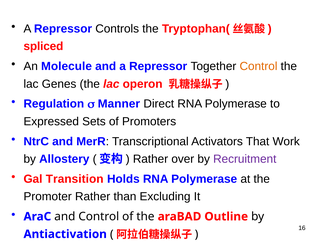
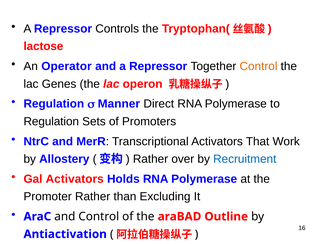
spliced: spliced -> lactose
Molecule: Molecule -> Operator
Expressed at (51, 121): Expressed -> Regulation
Recruitment colour: purple -> blue
Gal Transition: Transition -> Activators
